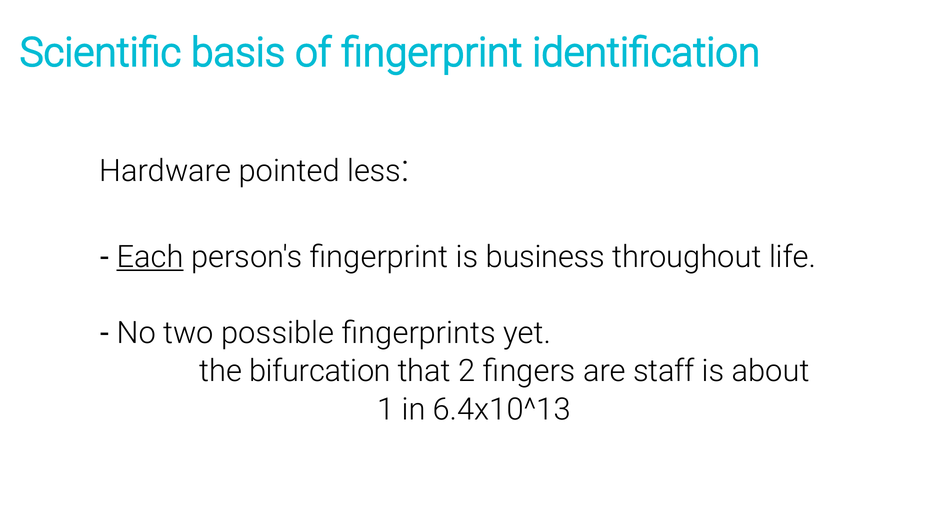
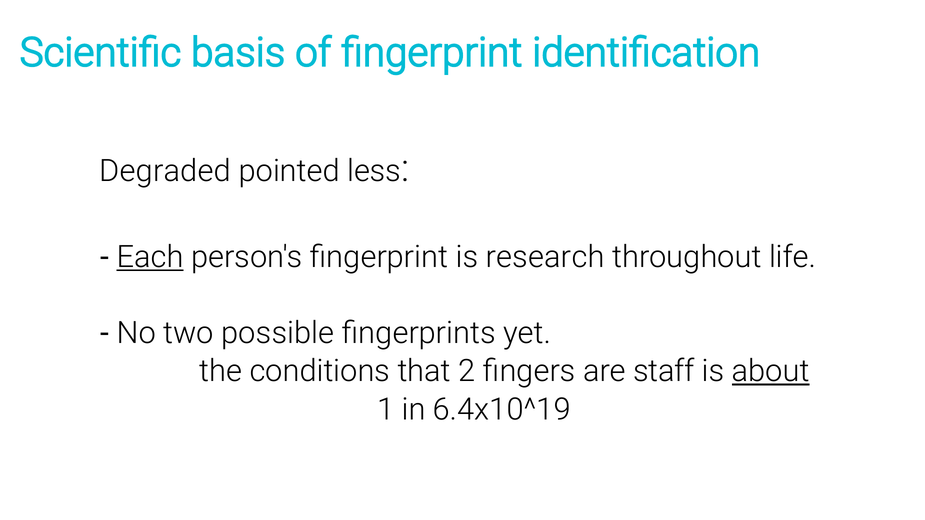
Hardware: Hardware -> Degraded
business: business -> research
bifurcation: bifurcation -> conditions
about underline: none -> present
6.4x10^13: 6.4x10^13 -> 6.4x10^19
